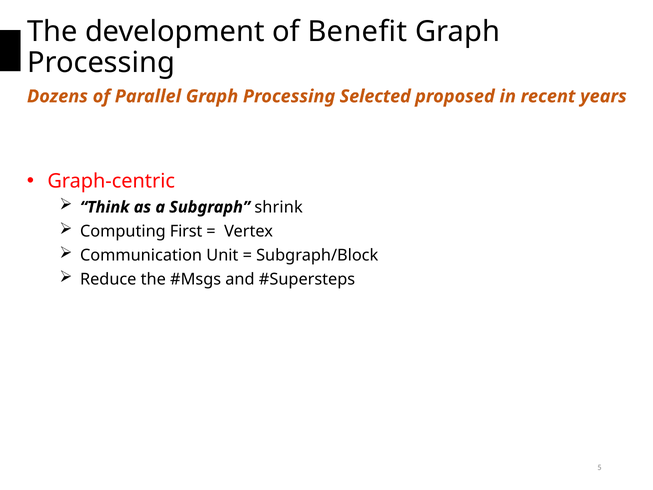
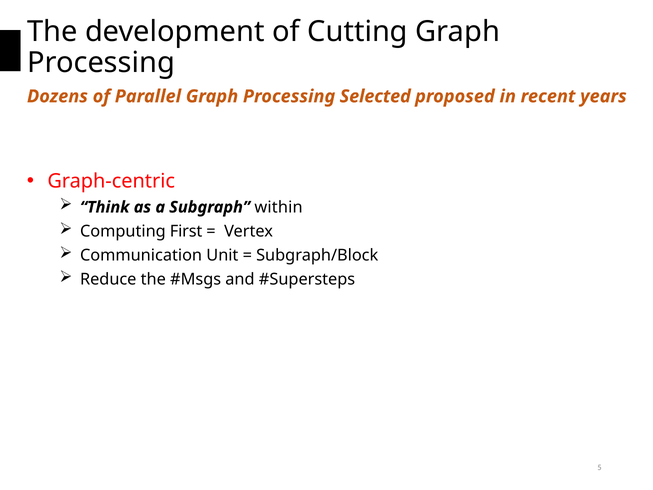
Benefit: Benefit -> Cutting
shrink: shrink -> within
